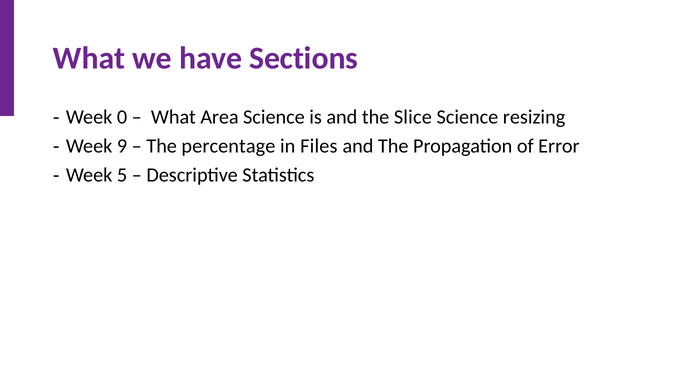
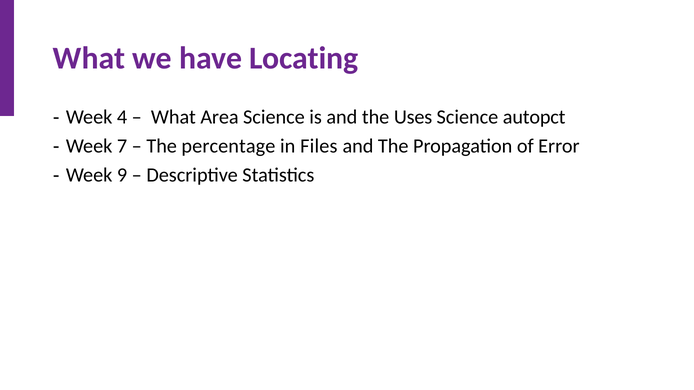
Sections: Sections -> Locating
0: 0 -> 4
Slice: Slice -> Uses
resizing: resizing -> autopct
9: 9 -> 7
5: 5 -> 9
